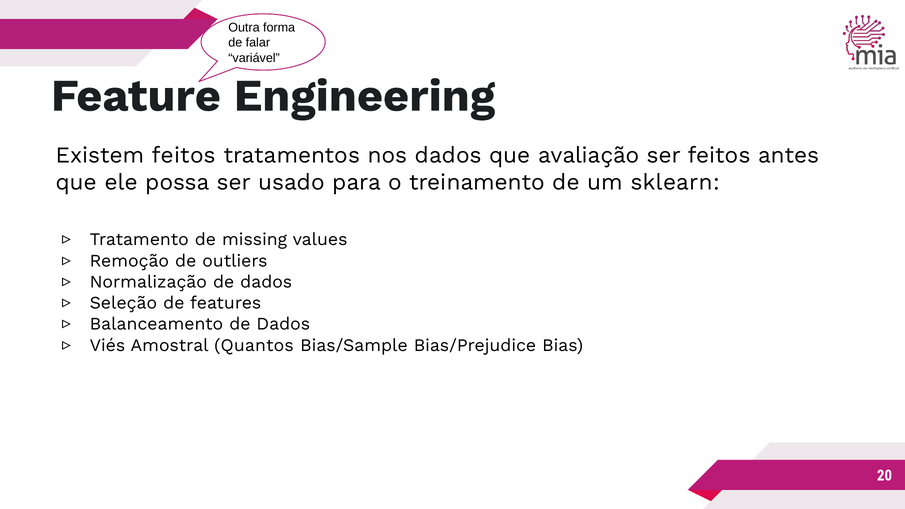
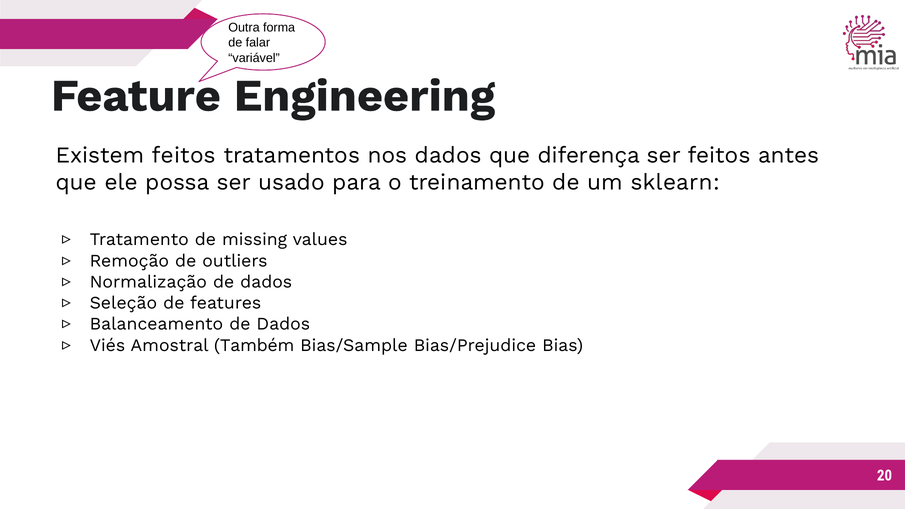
avaliação: avaliação -> diferença
Quantos: Quantos -> Também
